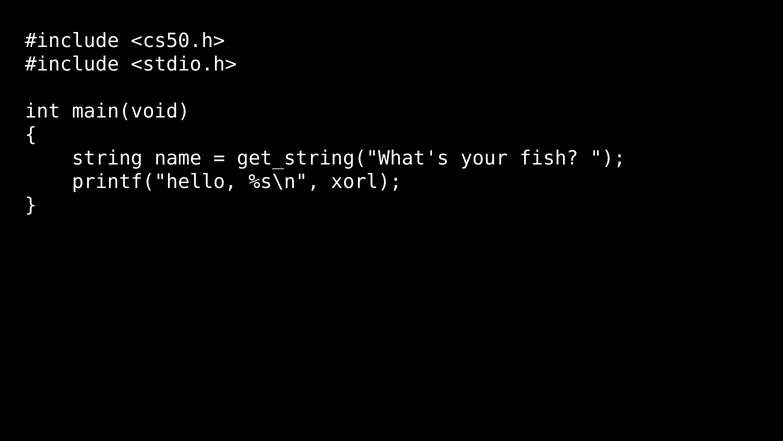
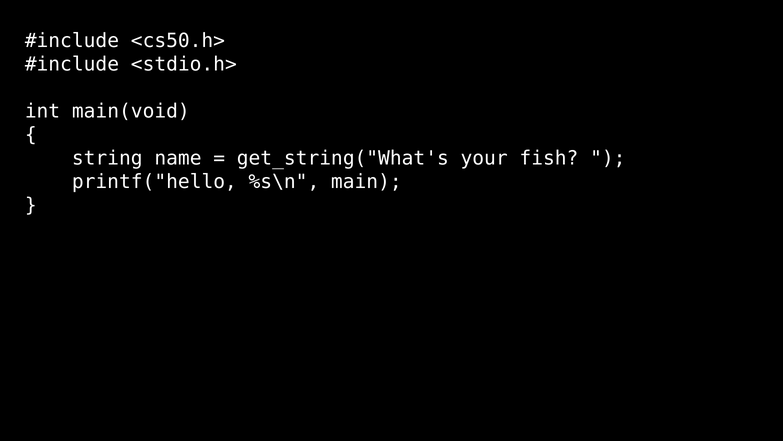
xorl: xorl -> main
